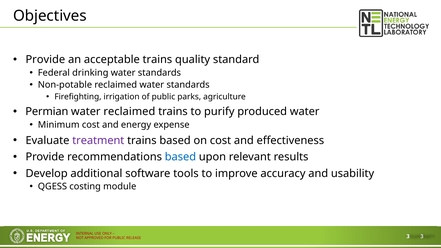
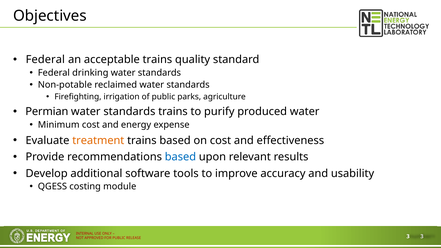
Provide at (45, 60): Provide -> Federal
reclaimed at (129, 112): reclaimed -> standards
treatment colour: purple -> orange
